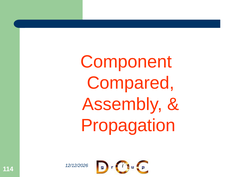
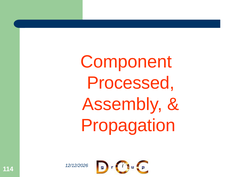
Compared: Compared -> Processed
